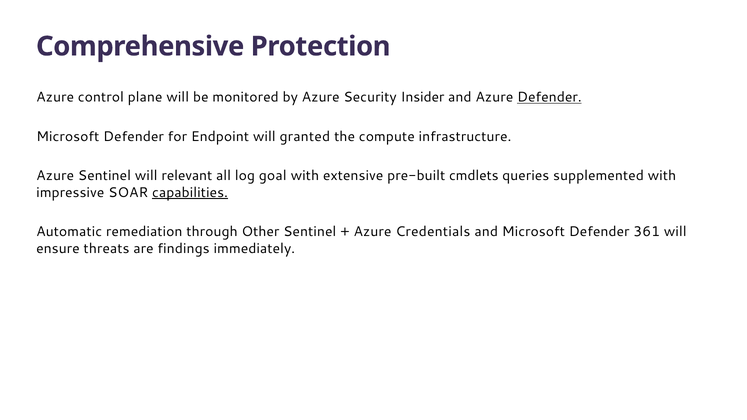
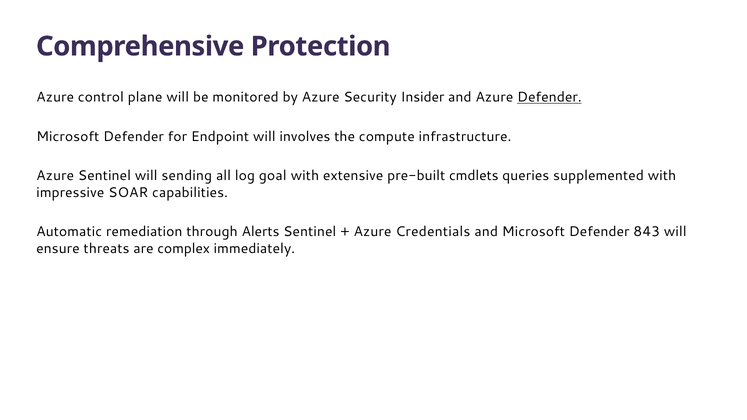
granted: granted -> involves
relevant: relevant -> sending
capabilities underline: present -> none
Other: Other -> Alerts
361: 361 -> 843
findings: findings -> complex
